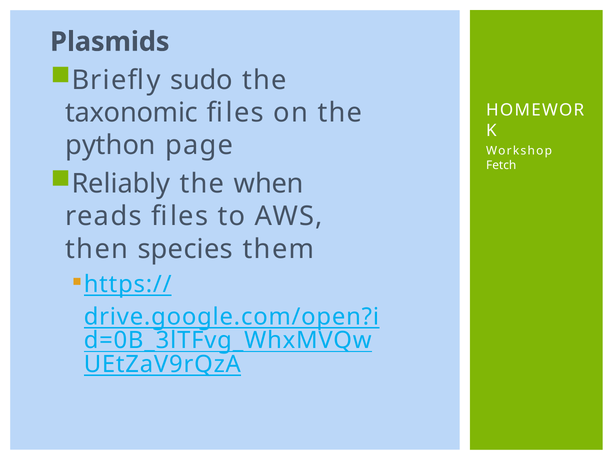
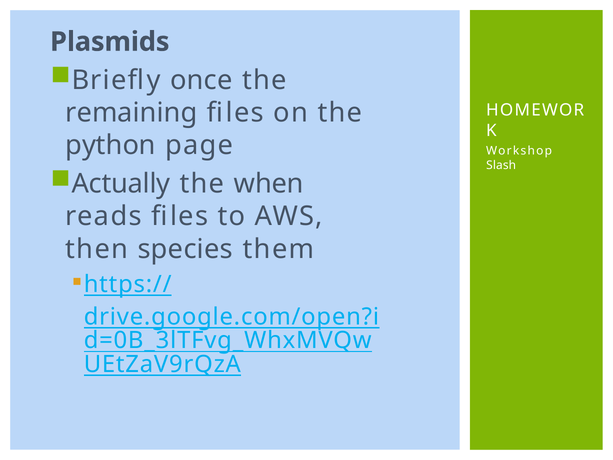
sudo: sudo -> once
taxonomic: taxonomic -> remaining
Fetch: Fetch -> Slash
Reliably: Reliably -> Actually
